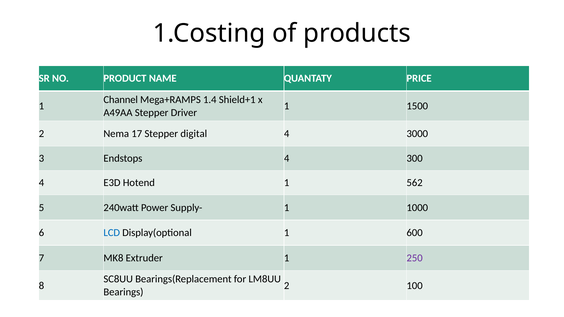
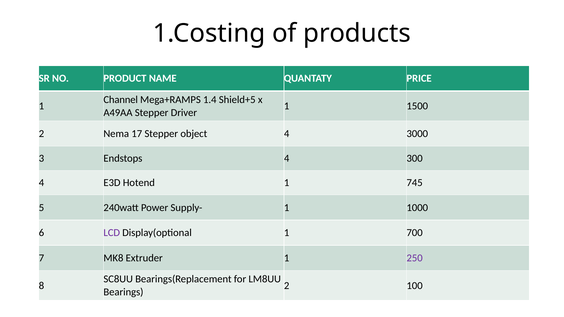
Shield+1: Shield+1 -> Shield+5
digital: digital -> object
562: 562 -> 745
LCD colour: blue -> purple
600: 600 -> 700
